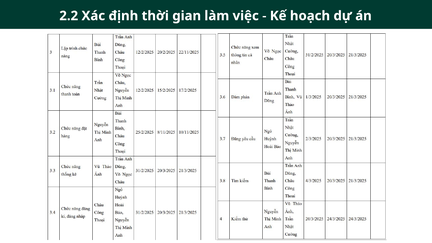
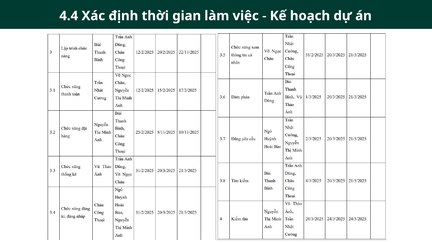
2.2: 2.2 -> 4.4
